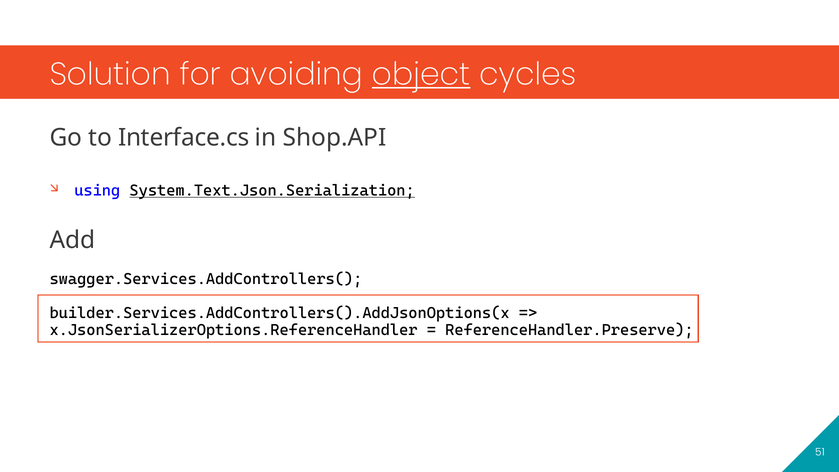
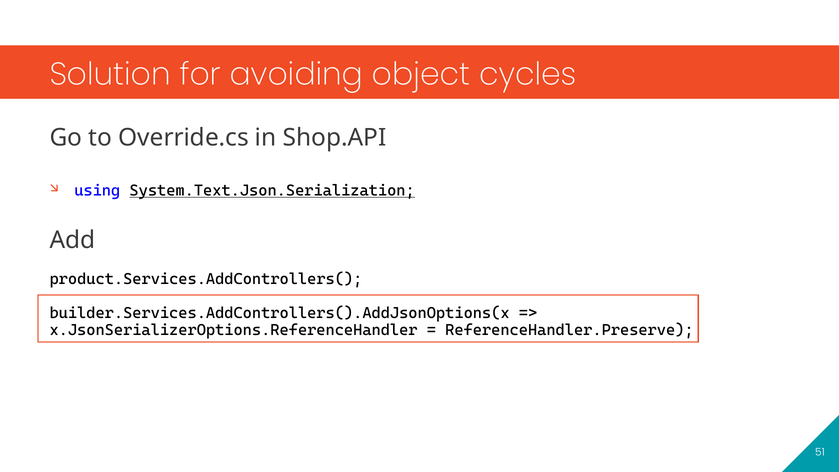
object underline: present -> none
Interface.cs: Interface.cs -> Override.cs
swagger.Services.AddControllers(: swagger.Services.AddControllers( -> product.Services.AddControllers(
